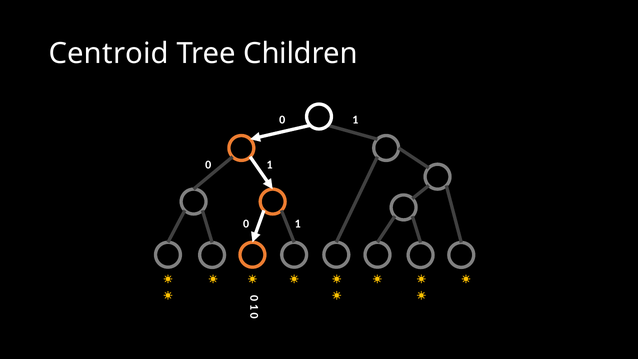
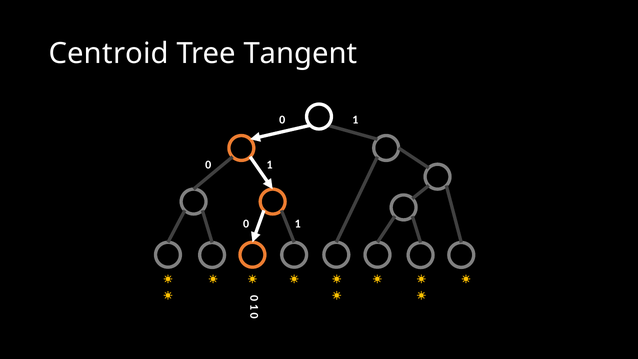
Children: Children -> Tangent
